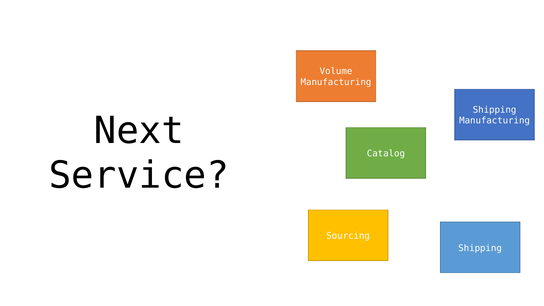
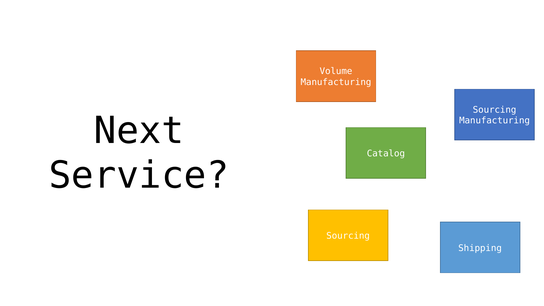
Shipping at (495, 110): Shipping -> Sourcing
